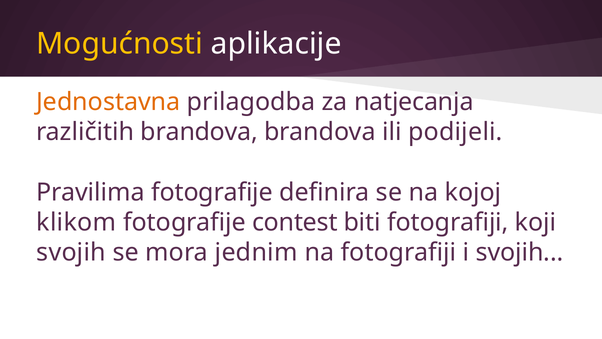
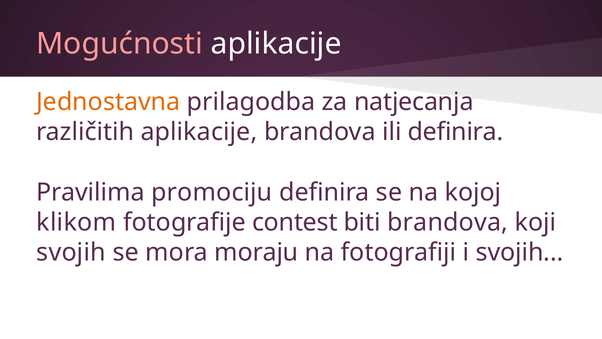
Mogućnosti colour: yellow -> pink
različitih brandova: brandova -> aplikacije
ili podijeli: podijeli -> definira
Pravilima fotografije: fotografije -> promociju
biti fotografiji: fotografiji -> brandova
jednim: jednim -> moraju
